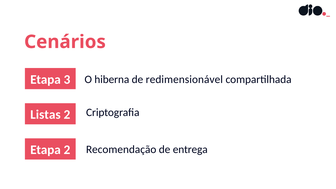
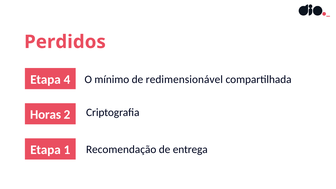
Cenários: Cenários -> Perdidos
3: 3 -> 4
hiberna: hiberna -> mínimo
Listas: Listas -> Horas
Etapa 2: 2 -> 1
